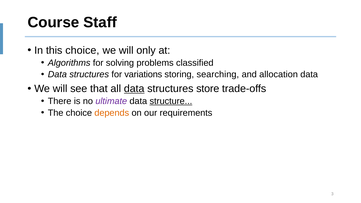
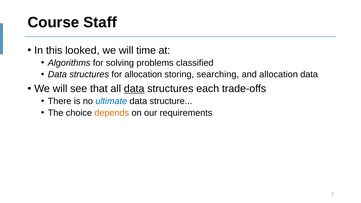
this choice: choice -> looked
only: only -> time
for variations: variations -> allocation
store: store -> each
ultimate colour: purple -> blue
structure underline: present -> none
